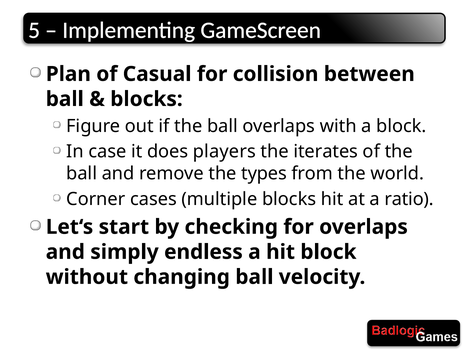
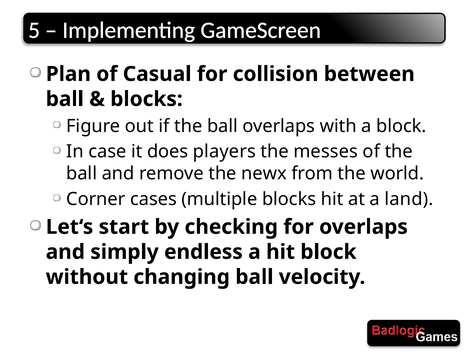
iterates: iterates -> messes
types: types -> newx
ratio: ratio -> land
